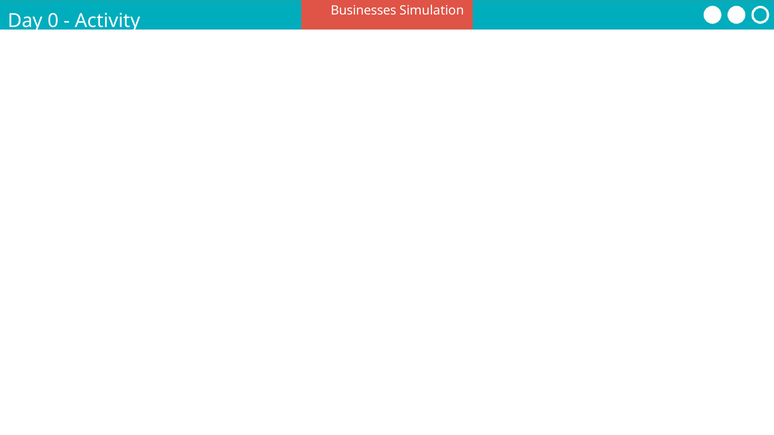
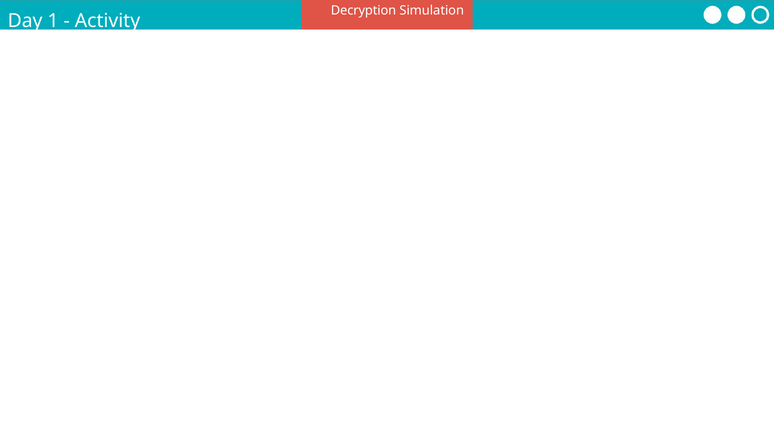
Businesses: Businesses -> Decryption
0: 0 -> 1
